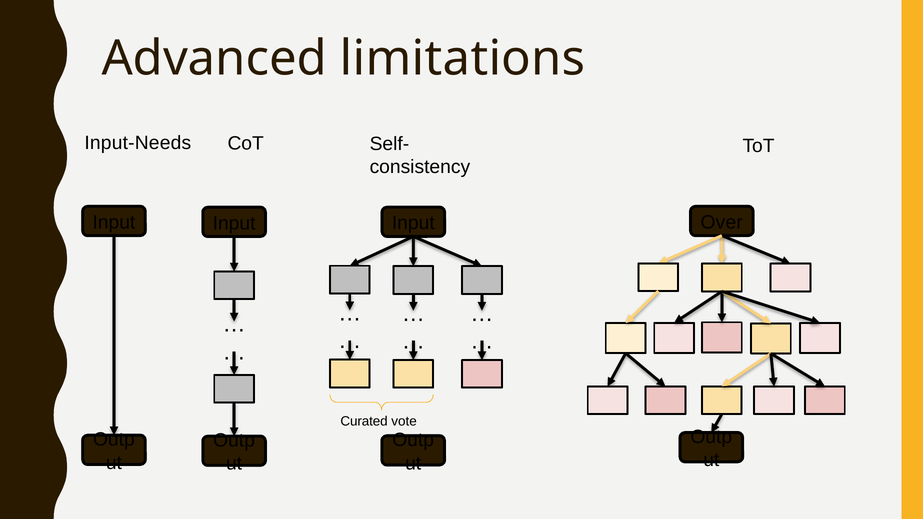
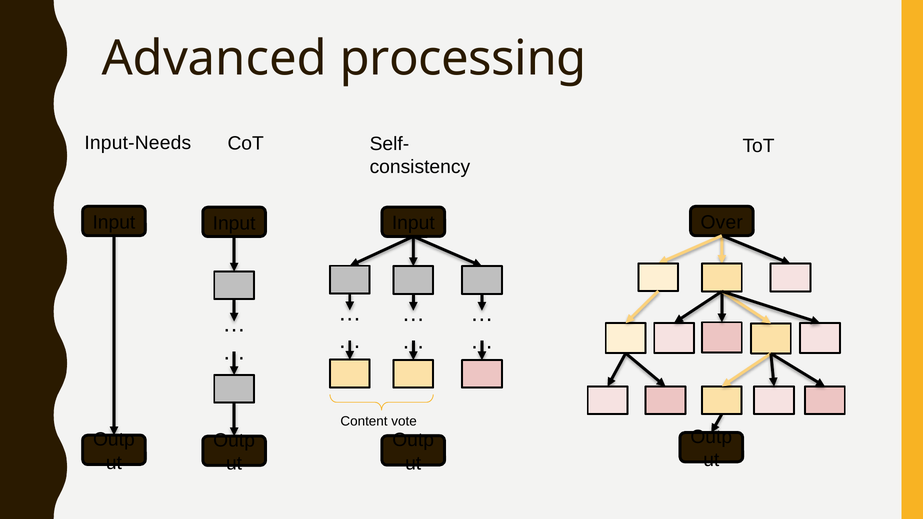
limitations: limitations -> processing
Curated: Curated -> Content
